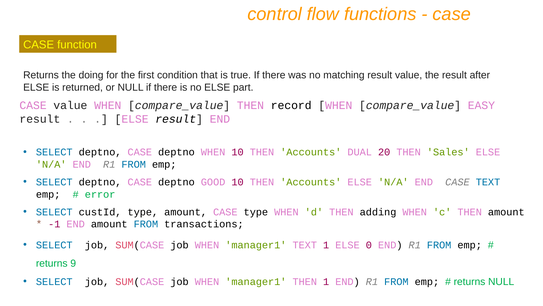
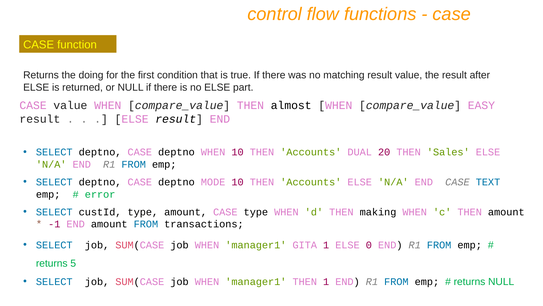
record: record -> almost
GOOD: GOOD -> MODE
adding: adding -> making
manager1 TEXT: TEXT -> GITA
9: 9 -> 5
